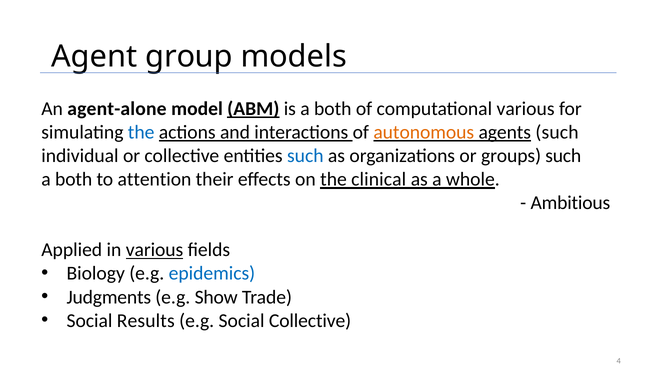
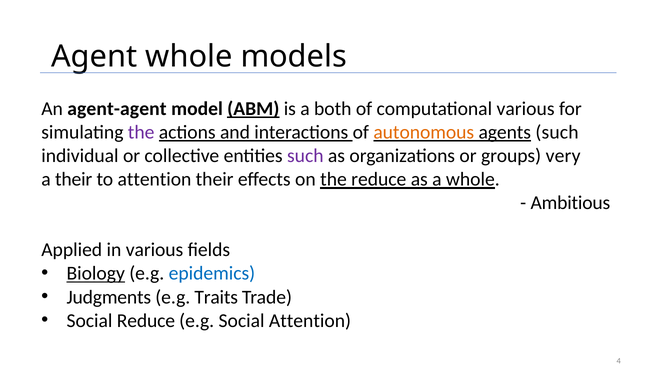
Agent group: group -> whole
agent-alone: agent-alone -> agent-agent
the at (141, 132) colour: blue -> purple
such at (305, 156) colour: blue -> purple
groups such: such -> very
both at (74, 179): both -> their
the clinical: clinical -> reduce
various at (155, 250) underline: present -> none
Biology underline: none -> present
Show: Show -> Traits
Social Results: Results -> Reduce
Social Collective: Collective -> Attention
